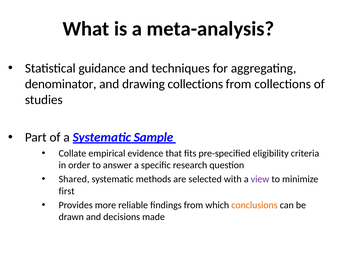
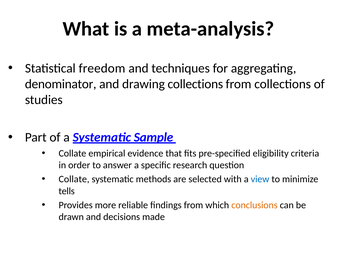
guidance: guidance -> freedom
Shared at (74, 179): Shared -> Collate
view colour: purple -> blue
first: first -> tells
